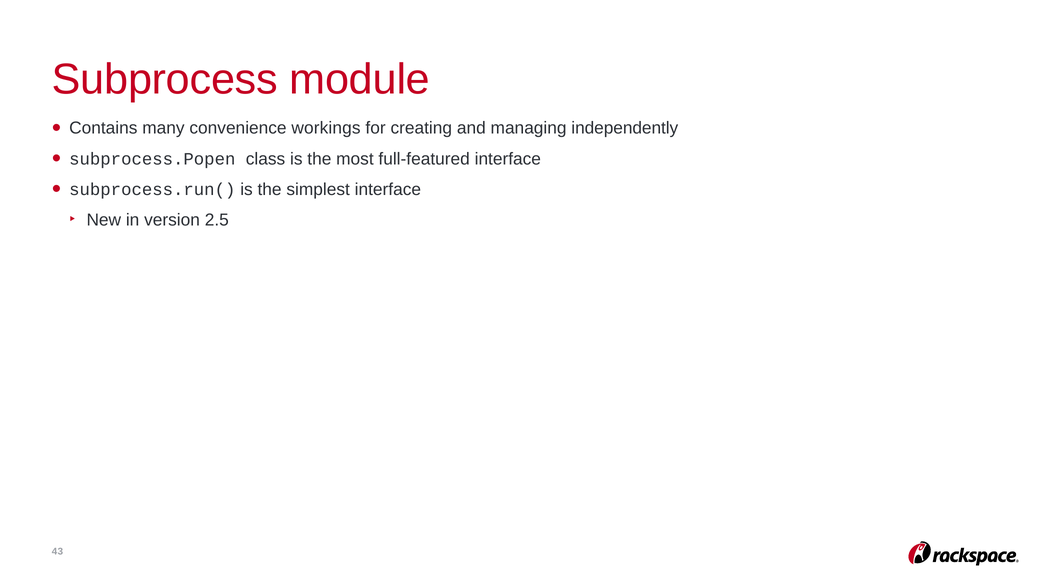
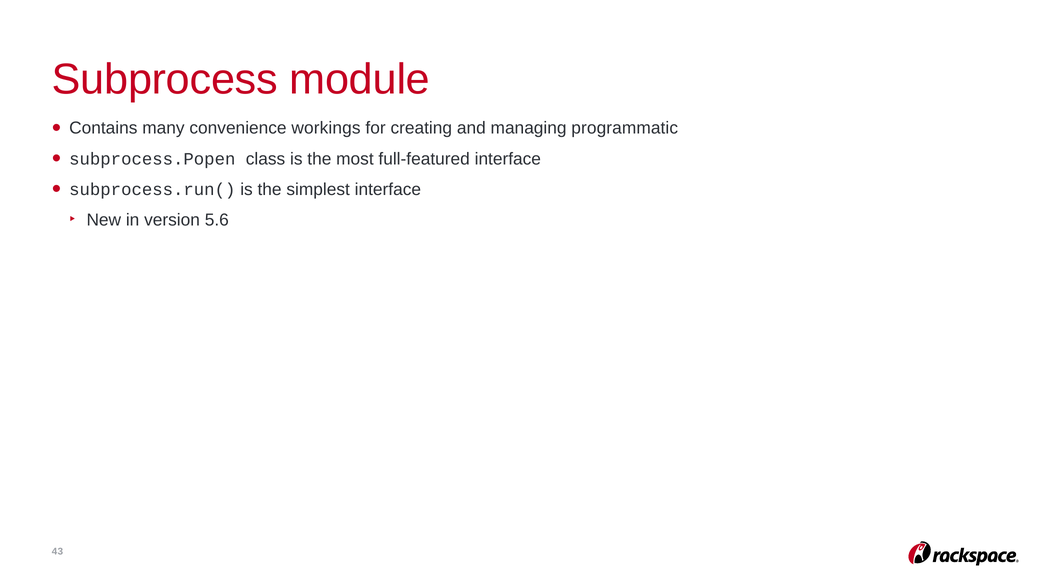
independently: independently -> programmatic
2.5: 2.5 -> 5.6
